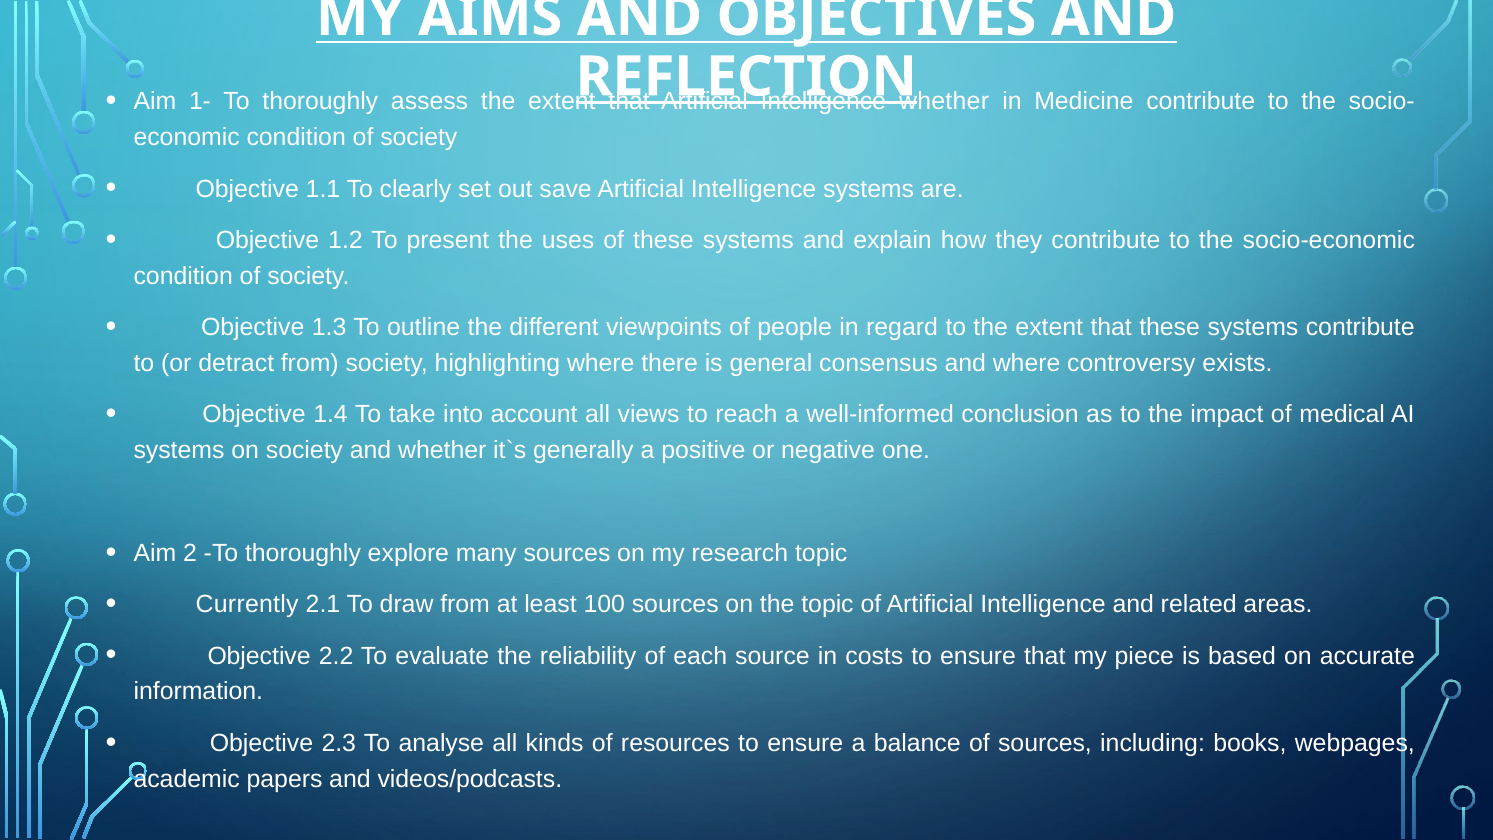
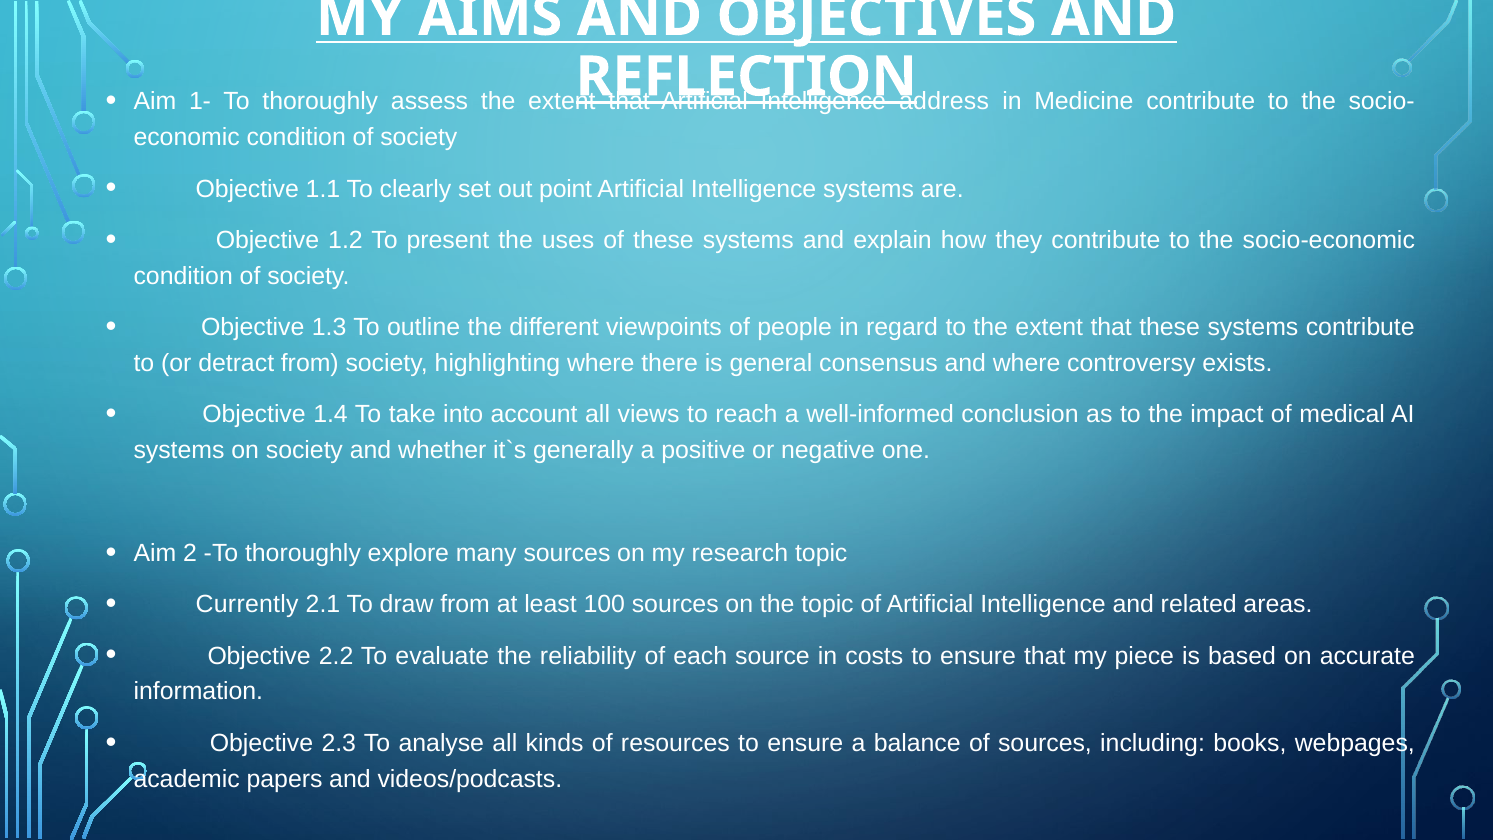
whether at (944, 102): whether -> address
save: save -> point
